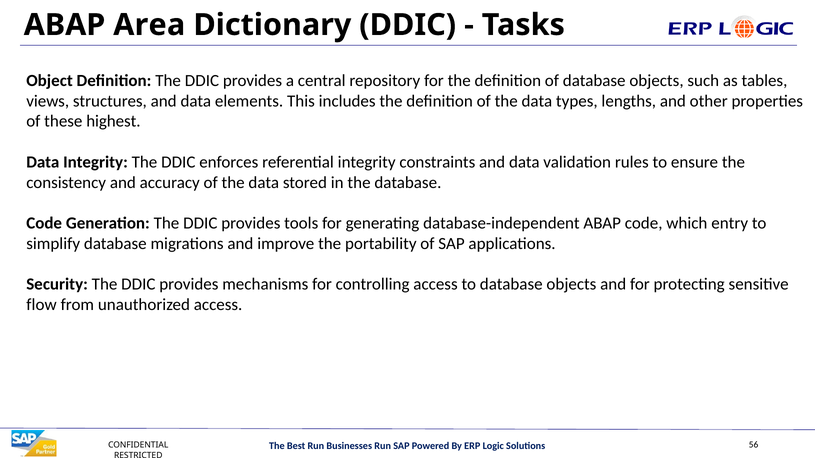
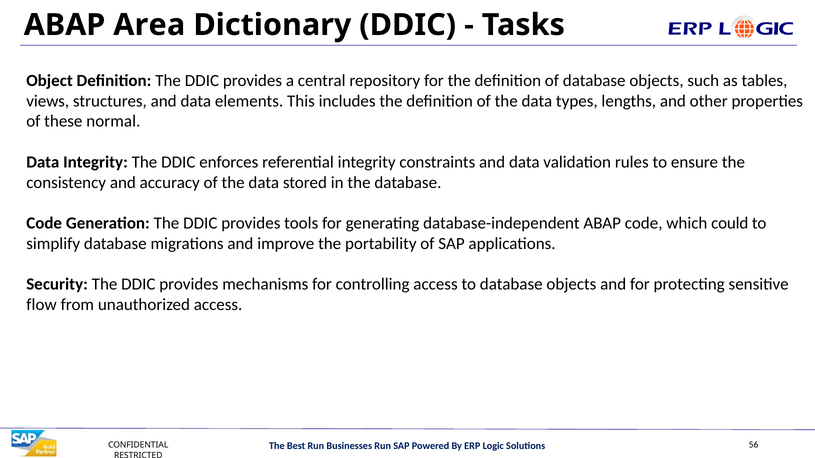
highest: highest -> normal
entry: entry -> could
